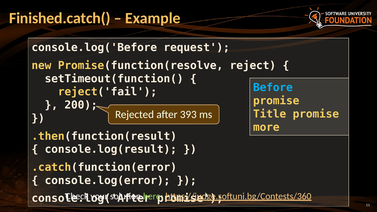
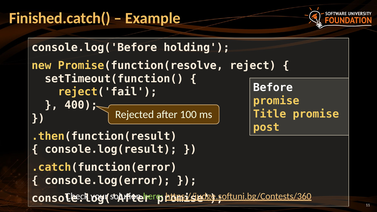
request: request -> holding
Before colour: light blue -> white
200: 200 -> 400
393: 393 -> 100
more: more -> post
